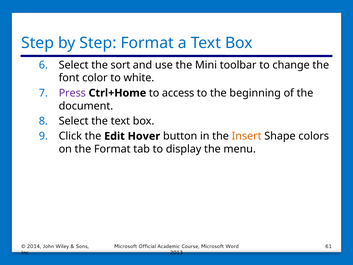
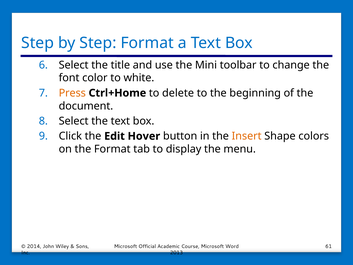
sort: sort -> title
Press colour: purple -> orange
access: access -> delete
